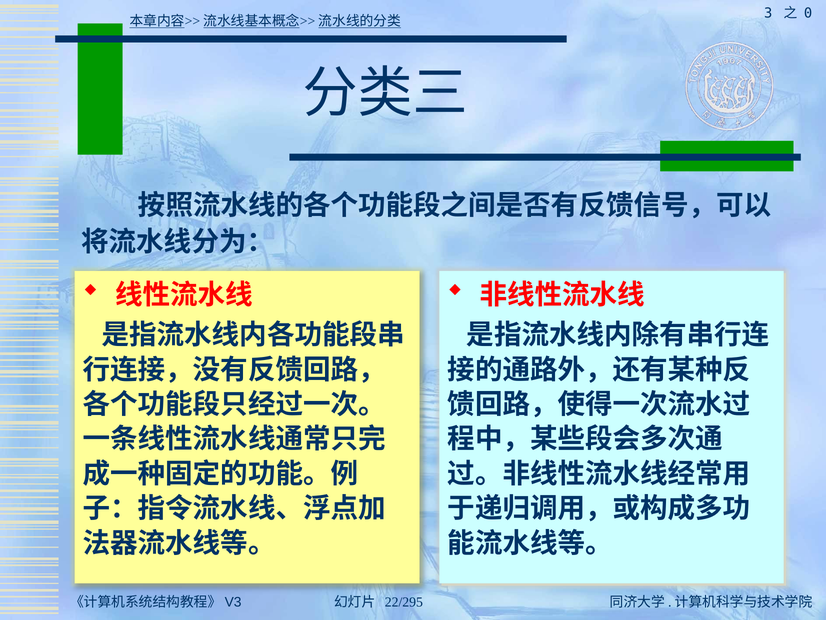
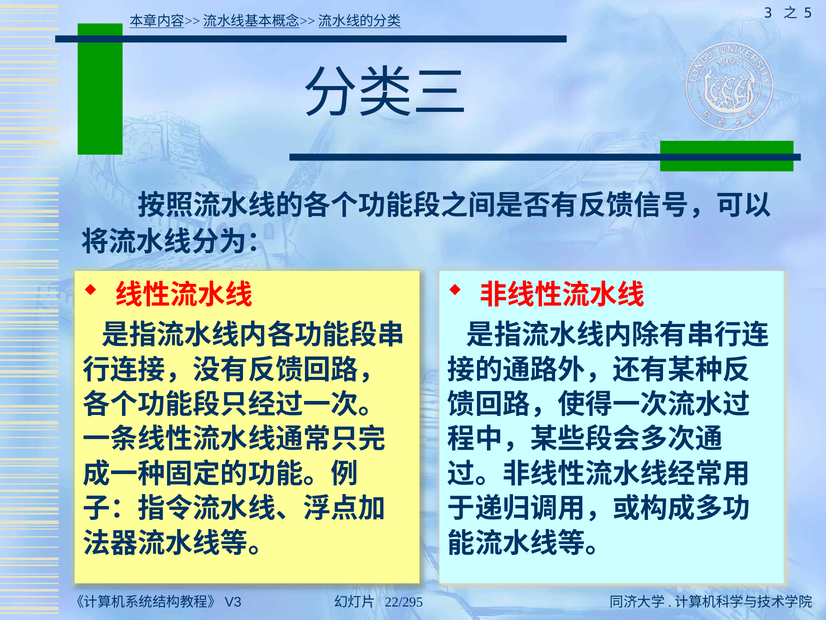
0: 0 -> 5
